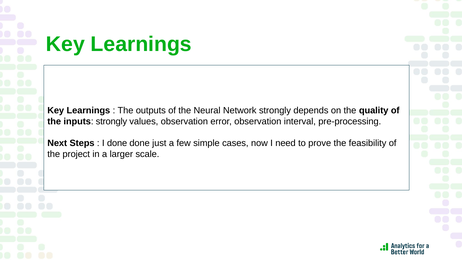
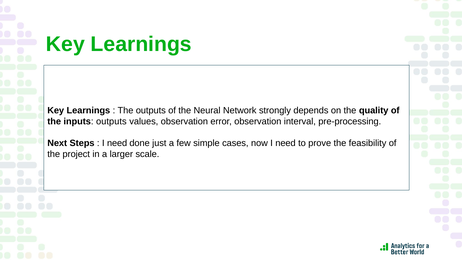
inputs strongly: strongly -> outputs
done at (117, 143): done -> need
